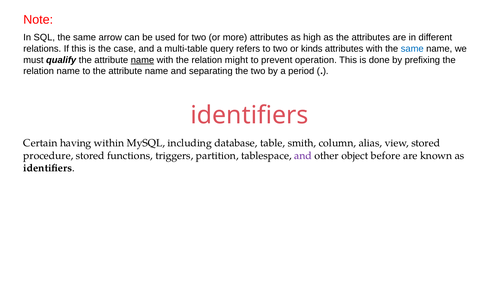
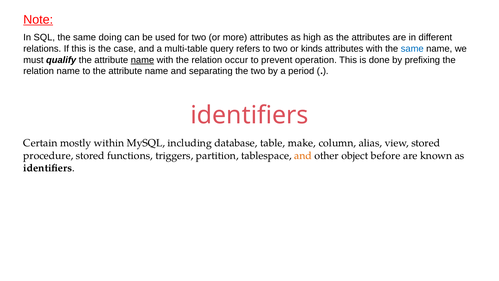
Note underline: none -> present
arrow: arrow -> doing
might: might -> occur
having: having -> mostly
smith: smith -> make
and at (303, 155) colour: purple -> orange
